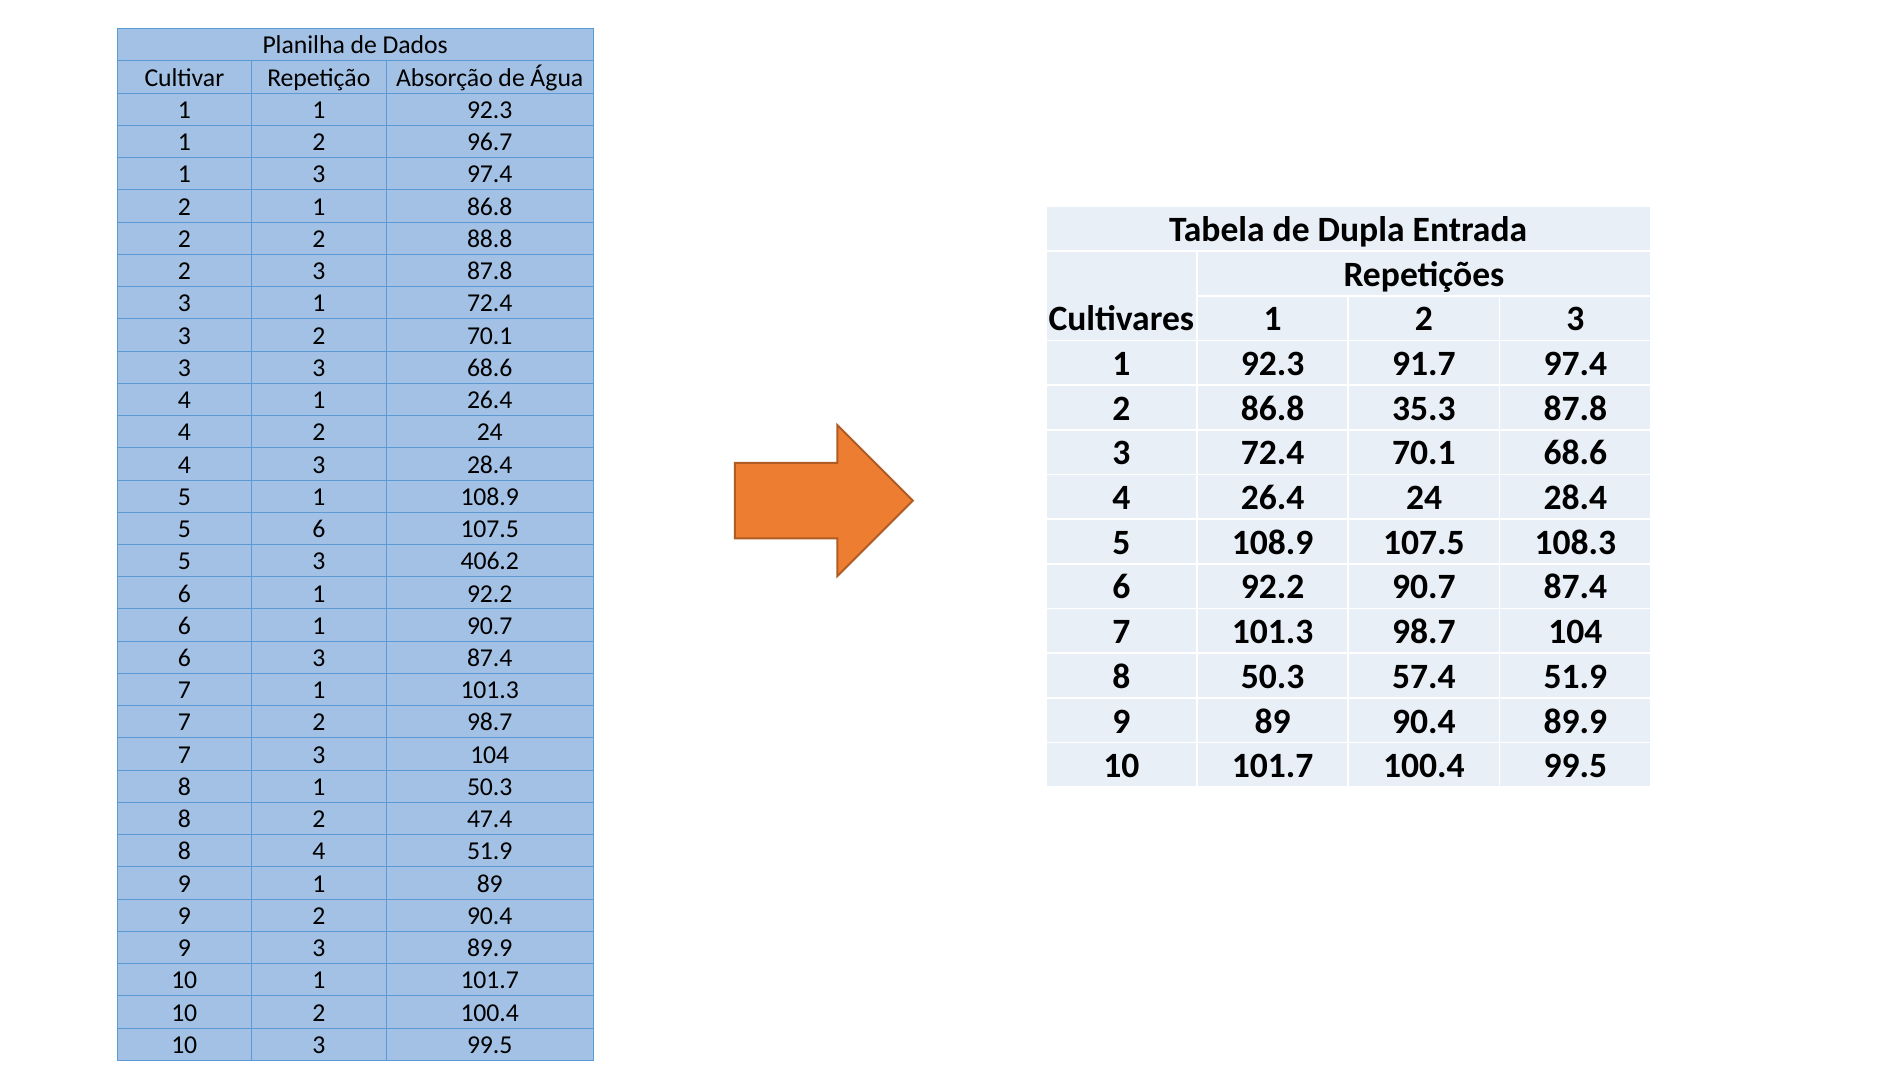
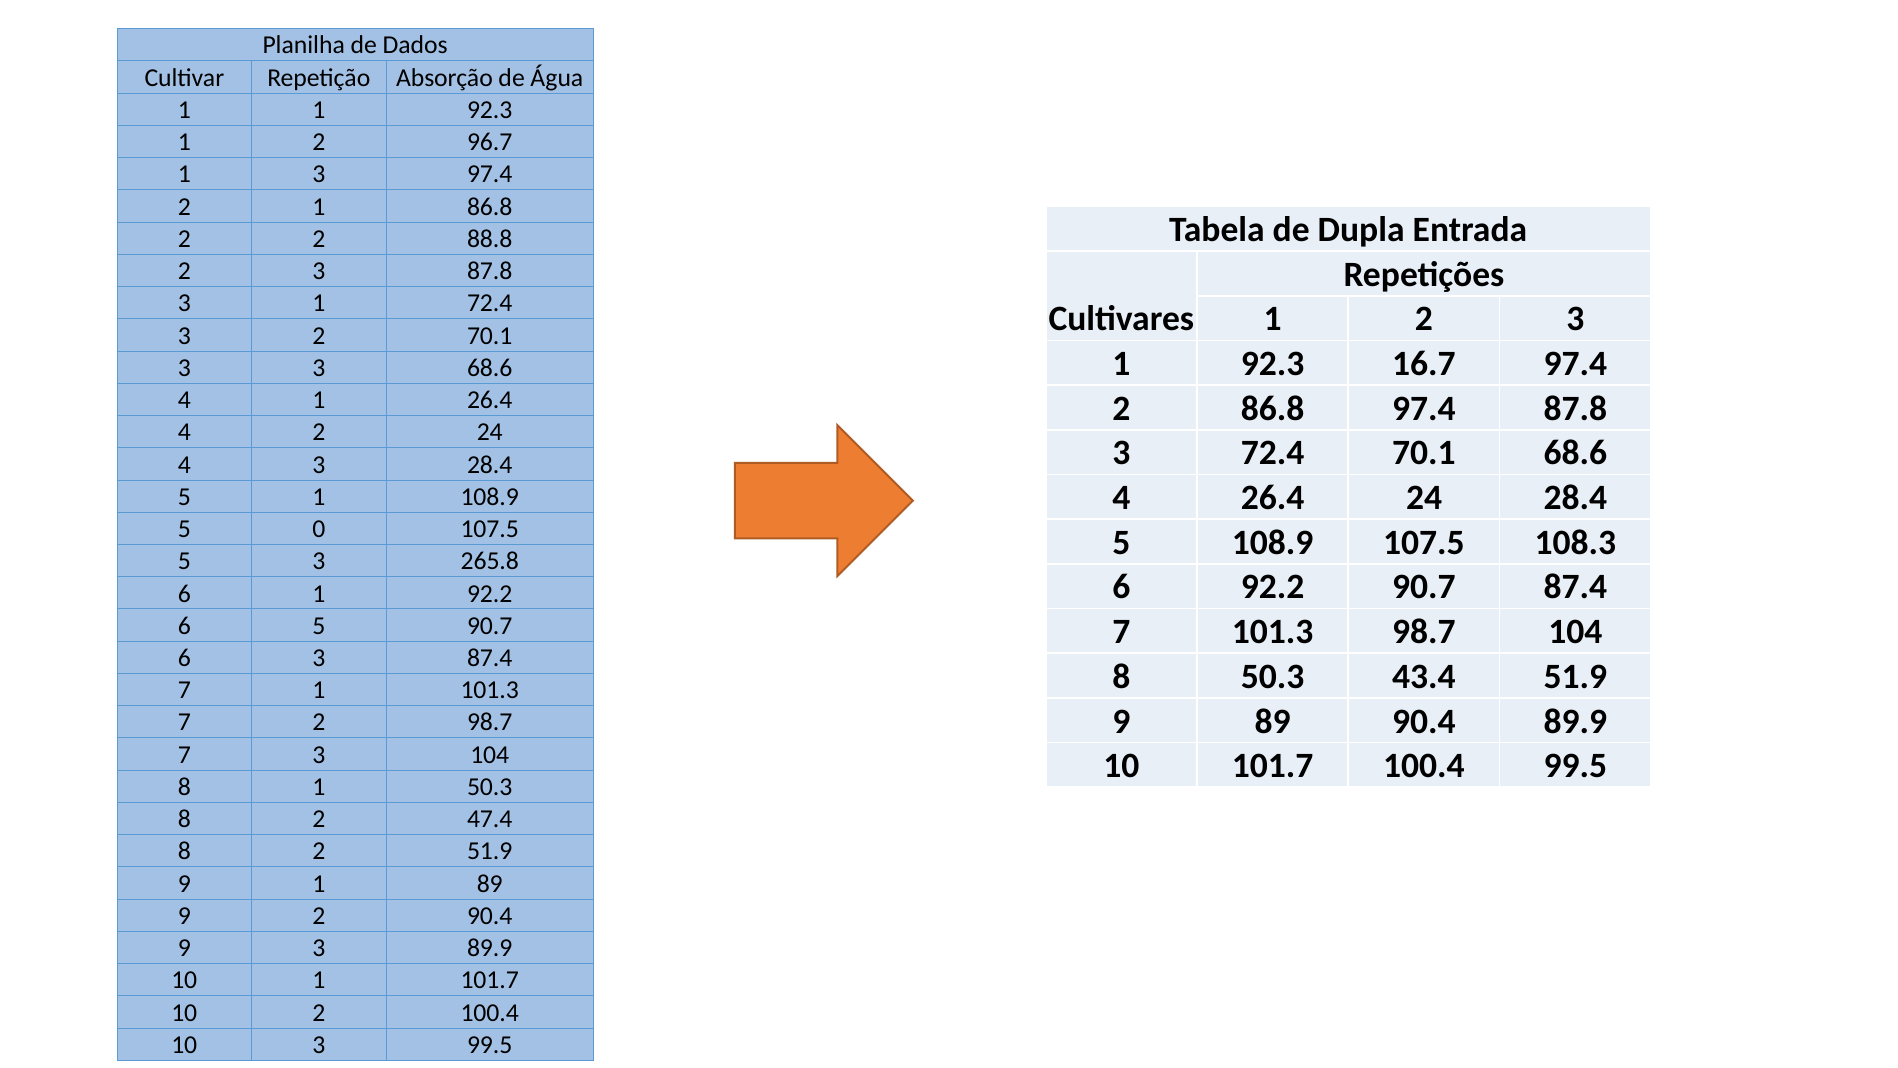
91.7: 91.7 -> 16.7
86.8 35.3: 35.3 -> 97.4
5 6: 6 -> 0
406.2: 406.2 -> 265.8
1 at (319, 626): 1 -> 5
57.4: 57.4 -> 43.4
4 at (319, 851): 4 -> 2
